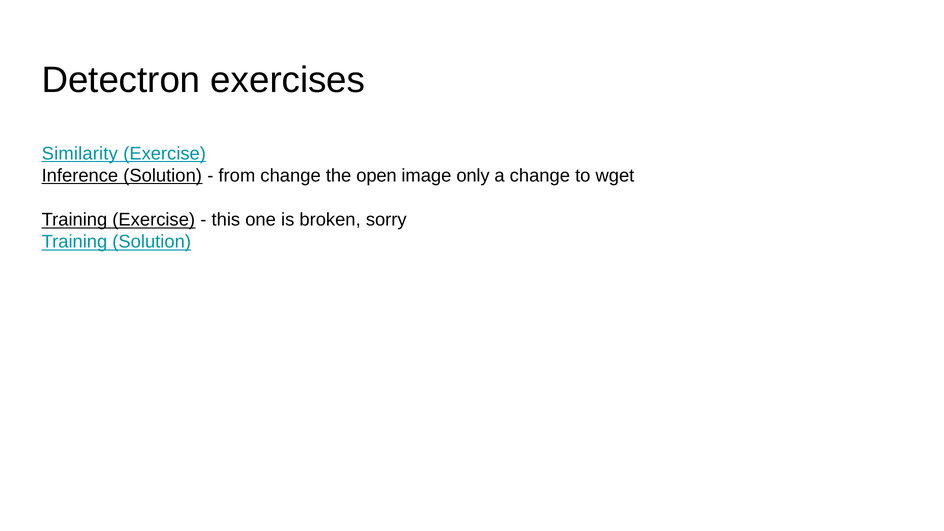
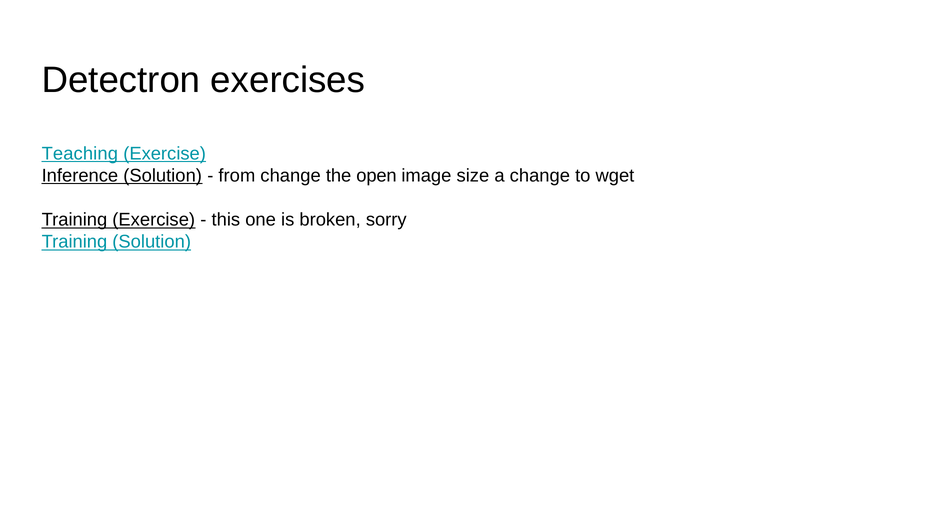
Similarity: Similarity -> Teaching
only: only -> size
